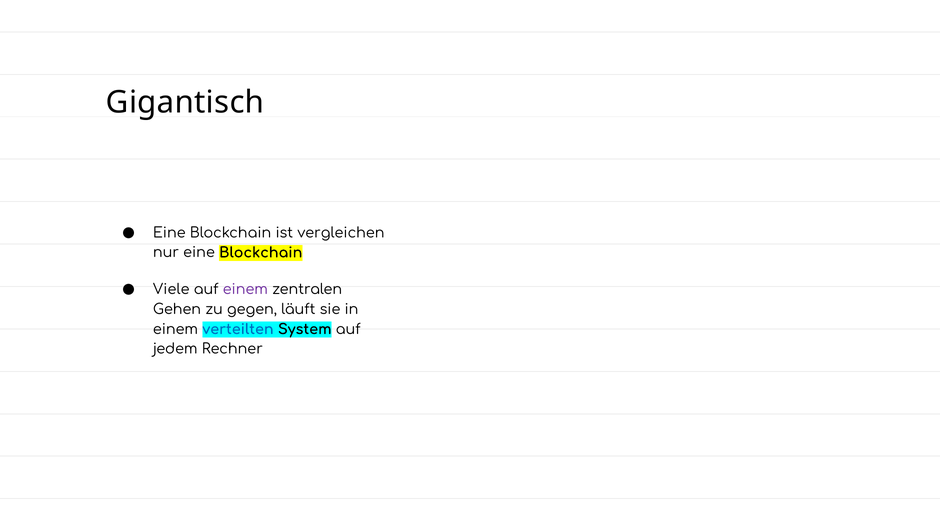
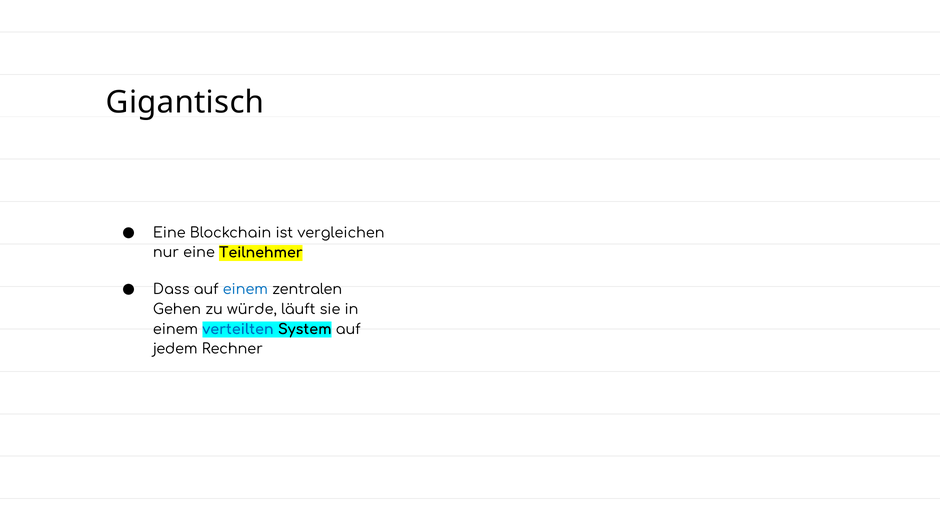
nur eine Blockchain: Blockchain -> Teilnehmer
Viele: Viele -> Dass
einem at (245, 290) colour: purple -> blue
gegen: gegen -> würde
